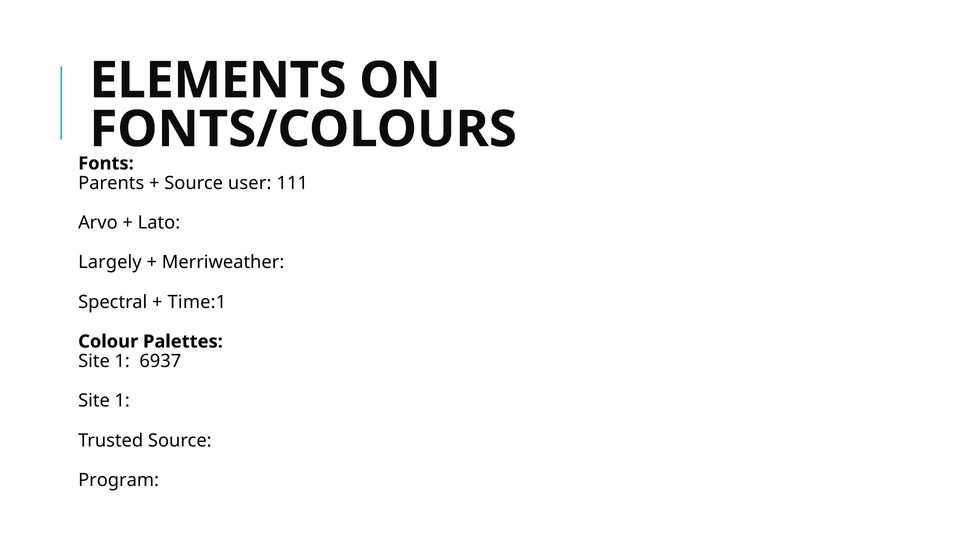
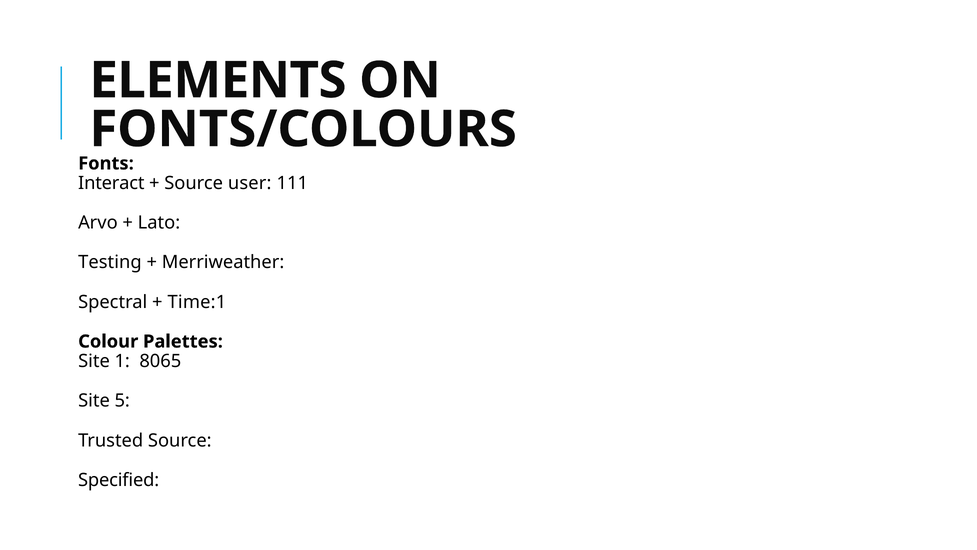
Parents: Parents -> Interact
Largely: Largely -> Testing
6937: 6937 -> 8065
1 at (122, 401): 1 -> 5
Program: Program -> Specified
